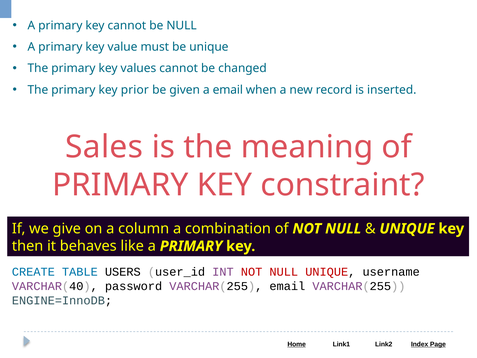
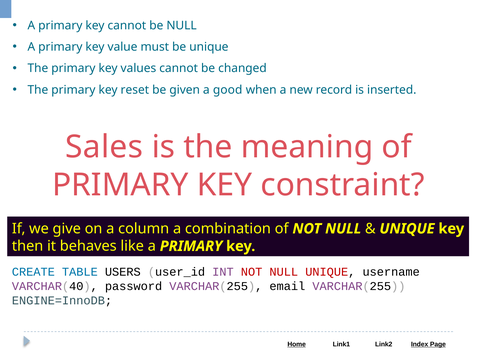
prior: prior -> reset
a email: email -> good
